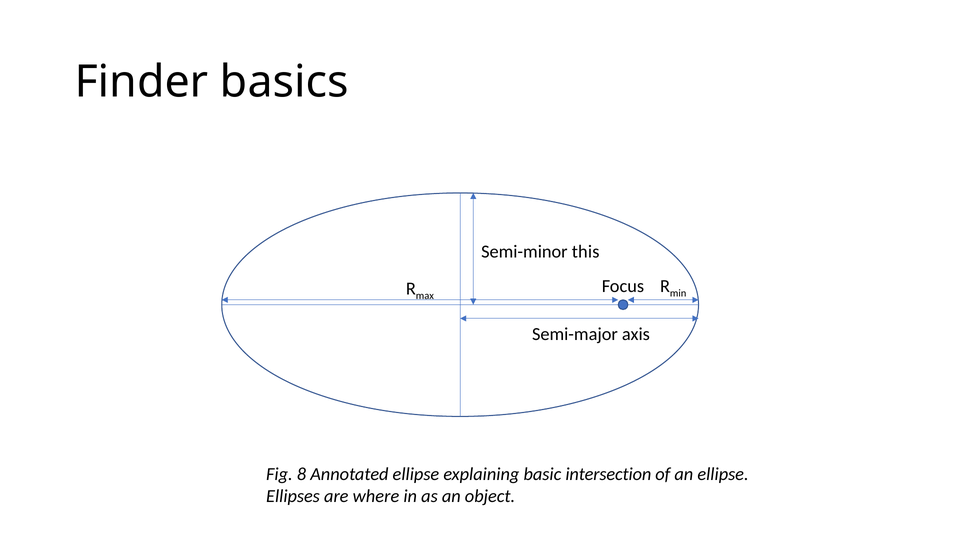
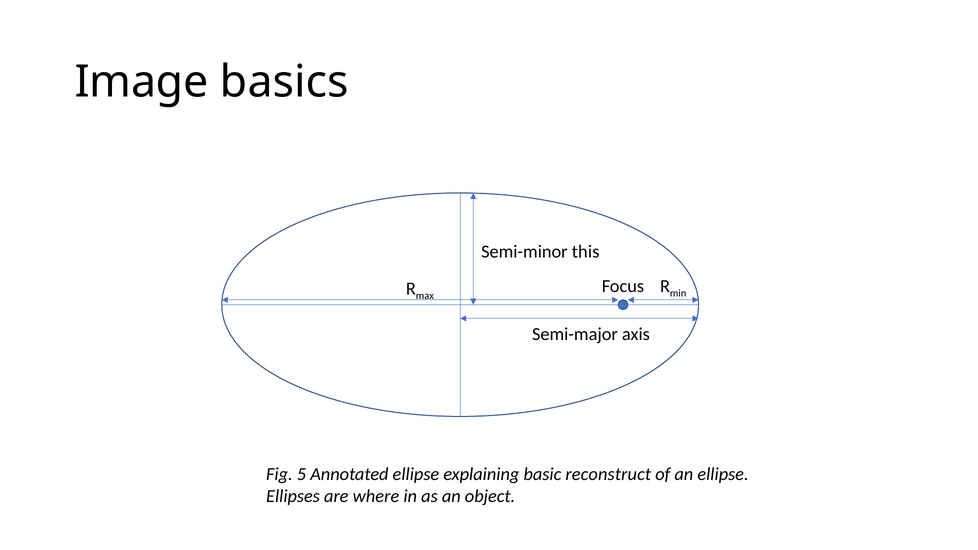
Finder: Finder -> Image
8: 8 -> 5
intersection: intersection -> reconstruct
